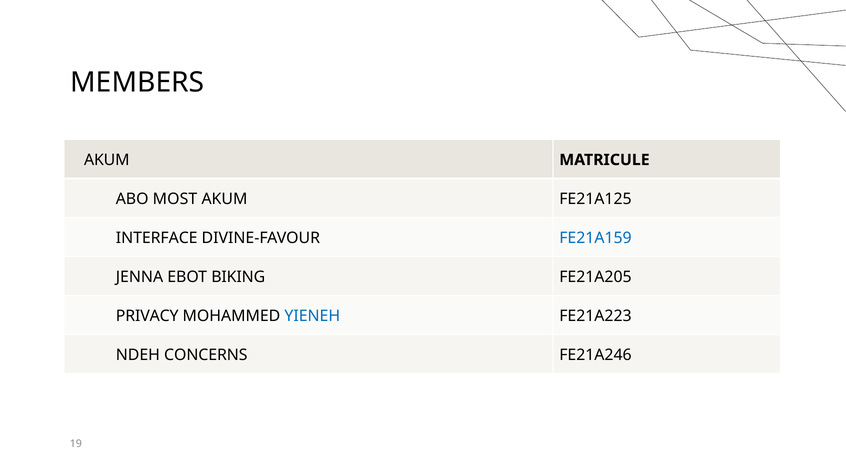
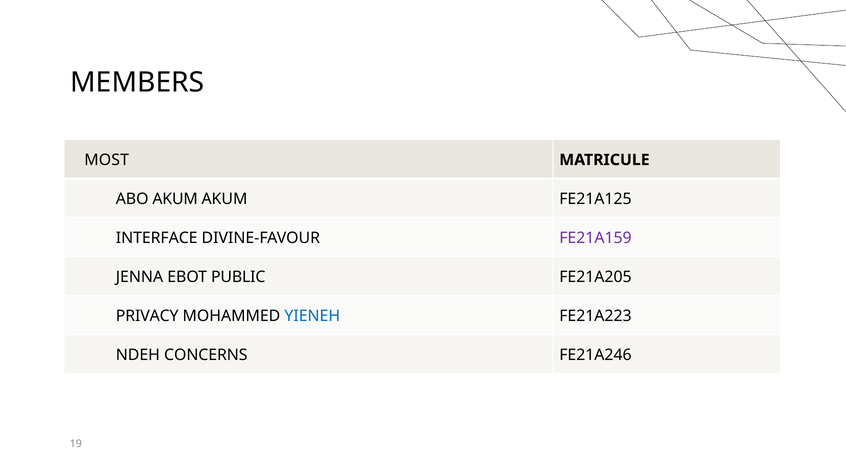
AKUM at (107, 160): AKUM -> MOST
ABO MOST: MOST -> AKUM
FE21A159 colour: blue -> purple
BIKING: BIKING -> PUBLIC
